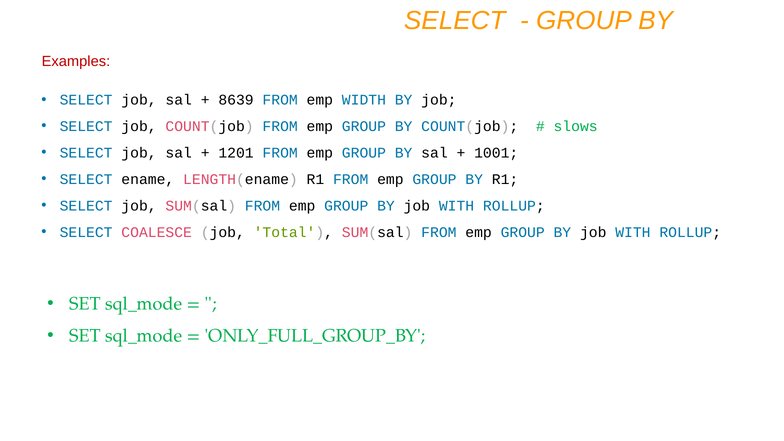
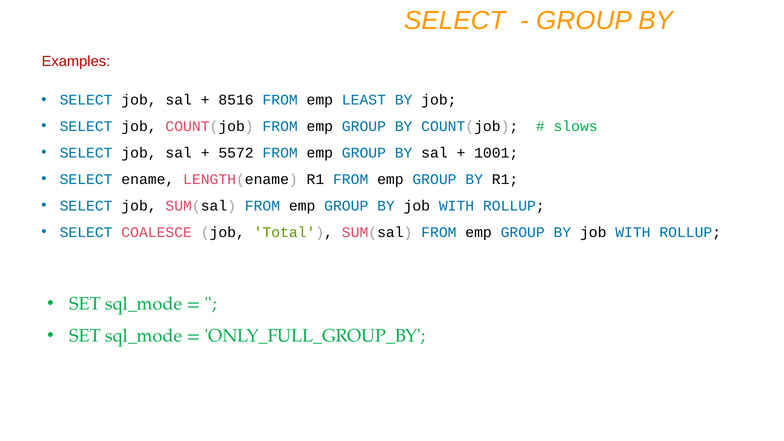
8639: 8639 -> 8516
WIDTH: WIDTH -> LEAST
1201: 1201 -> 5572
